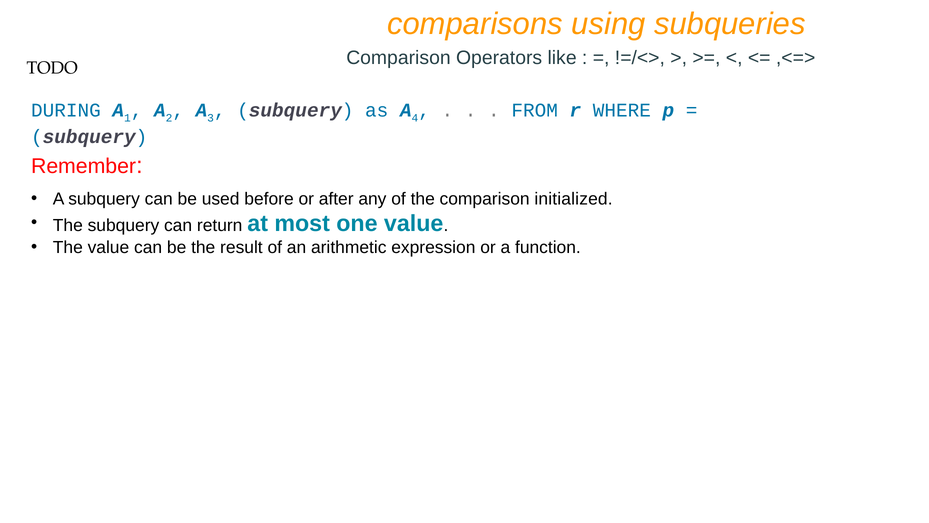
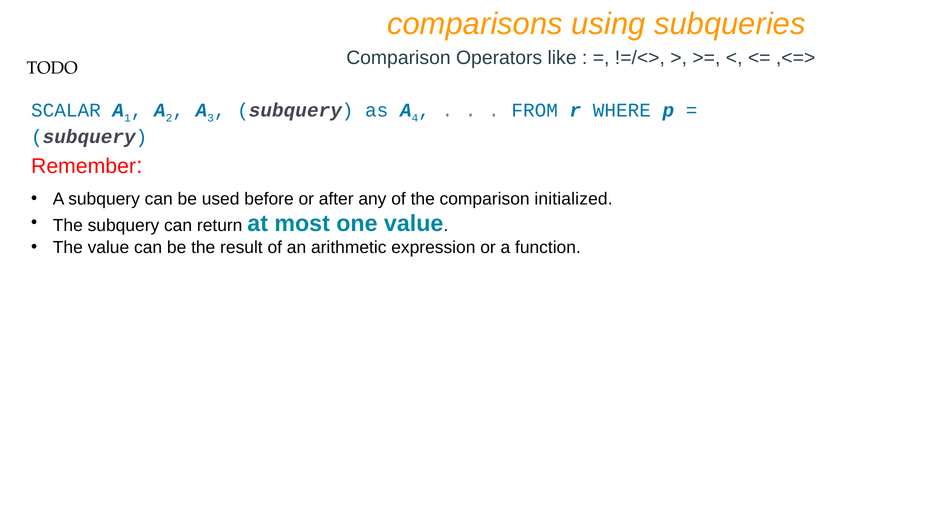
DURING: DURING -> SCALAR
